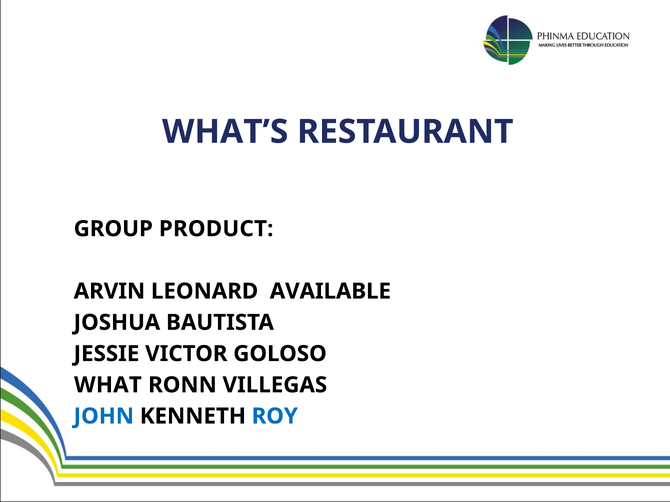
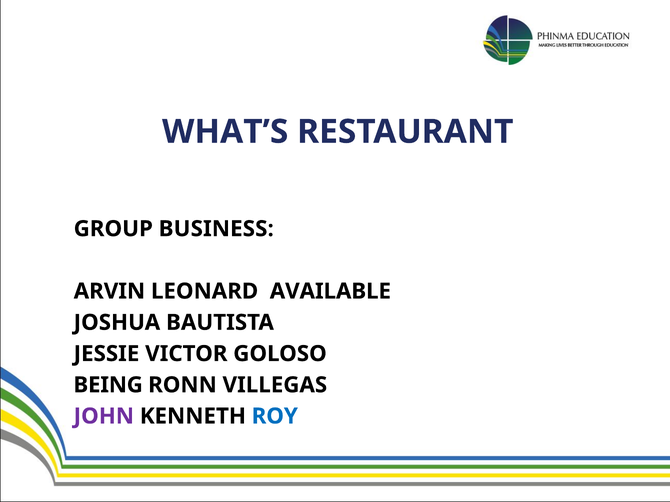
PRODUCT: PRODUCT -> BUSINESS
WHAT: WHAT -> BEING
JOHN colour: blue -> purple
